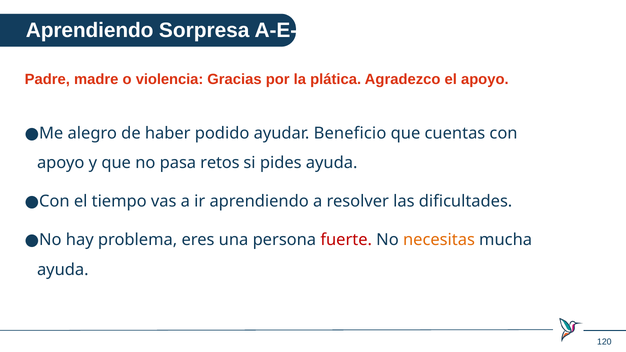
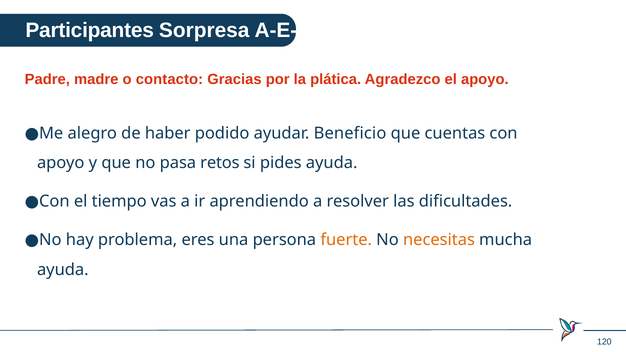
Aprendiendo at (90, 31): Aprendiendo -> Participantes
violencia: violencia -> contacto
fuerte colour: red -> orange
